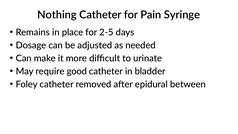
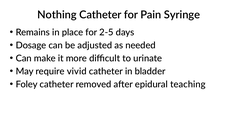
good: good -> vivid
between: between -> teaching
